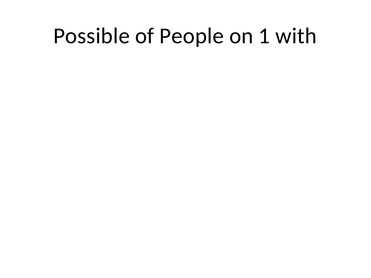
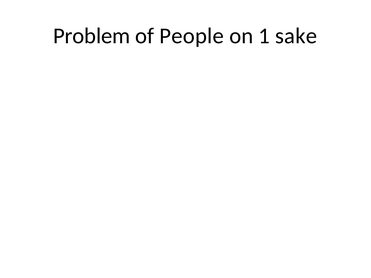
Possible: Possible -> Problem
with: with -> sake
